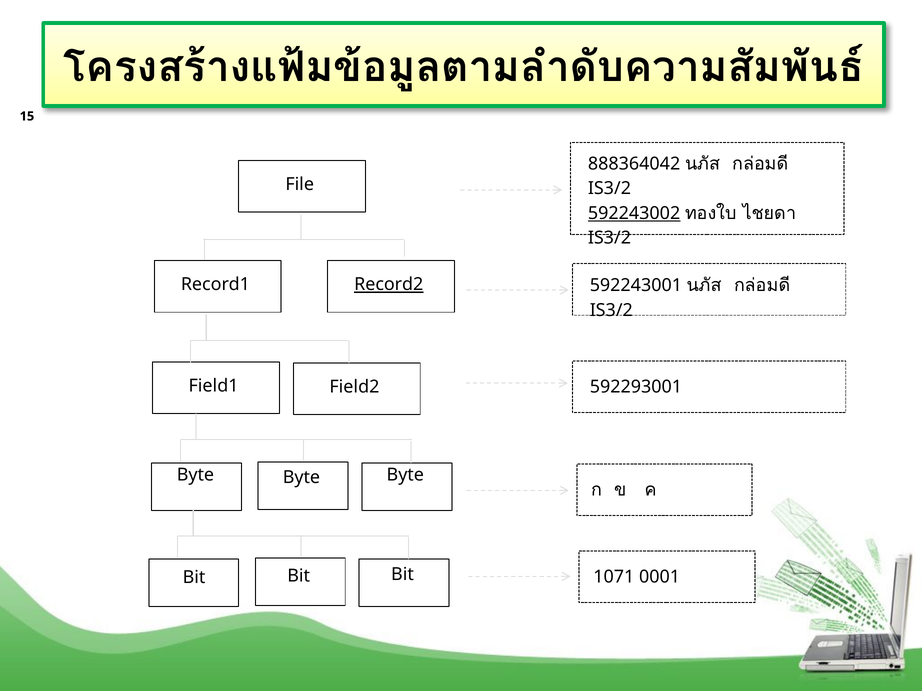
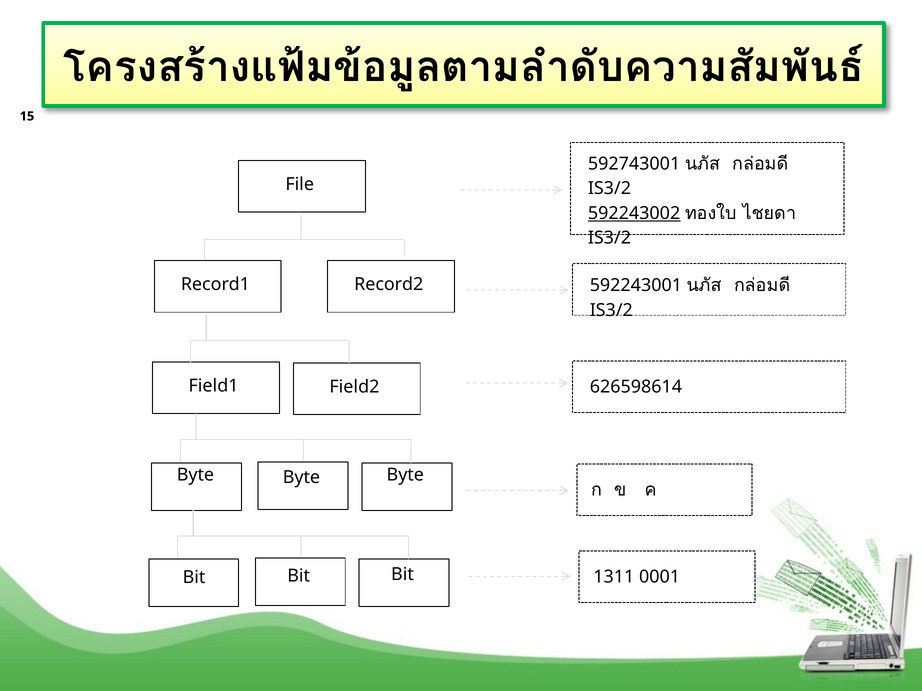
888364042: 888364042 -> 592743001
Record2 underline: present -> none
592293001: 592293001 -> 626598614
1071: 1071 -> 1311
